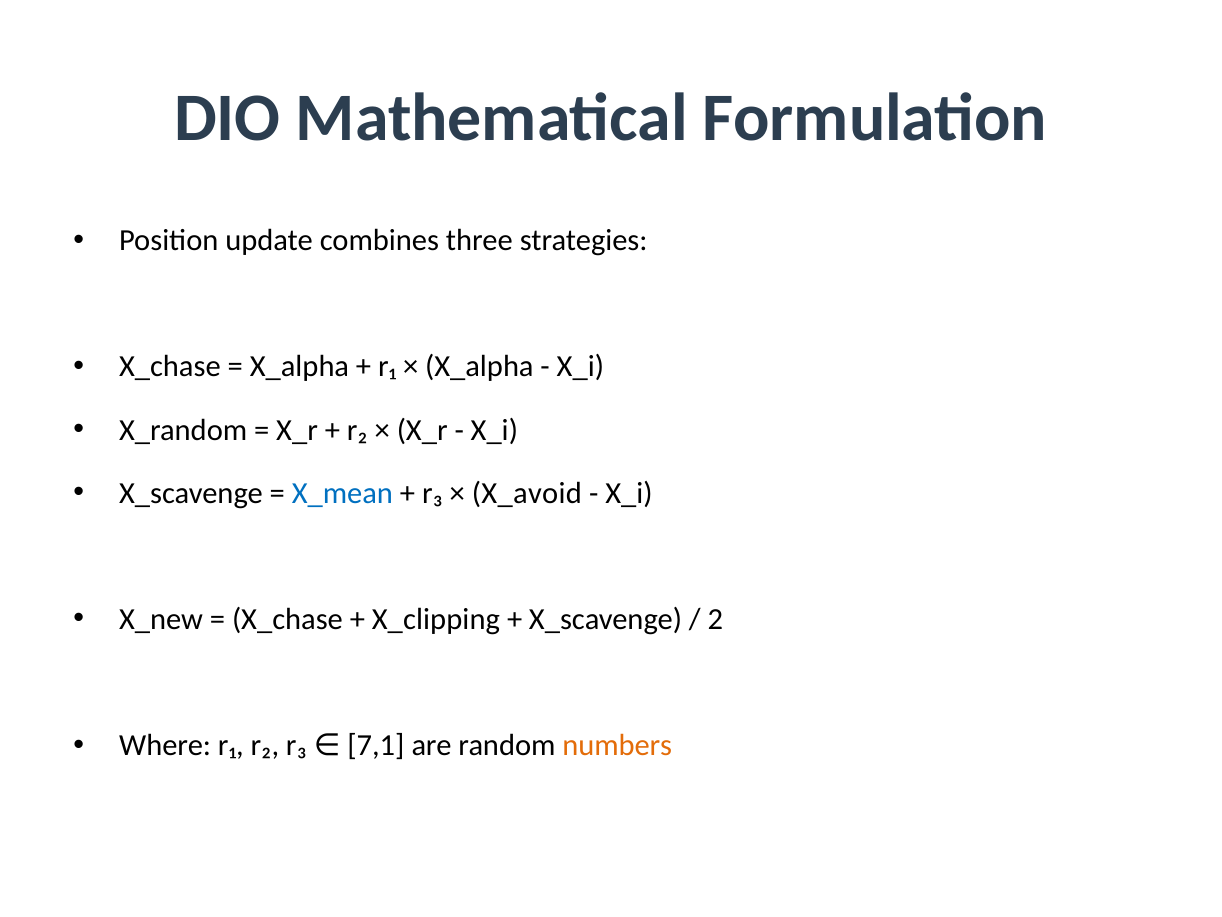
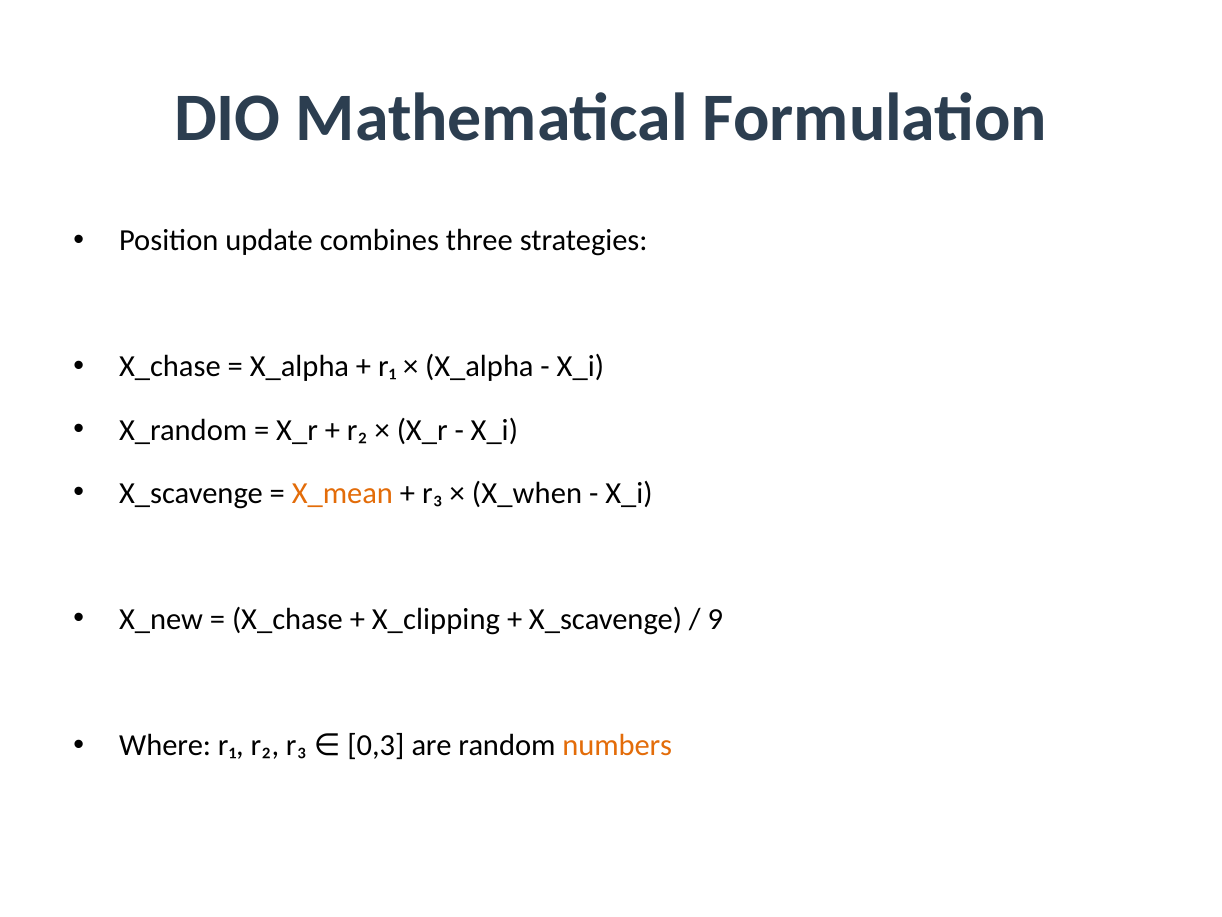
X_mean colour: blue -> orange
X_avoid: X_avoid -> X_when
2: 2 -> 9
7,1: 7,1 -> 0,3
